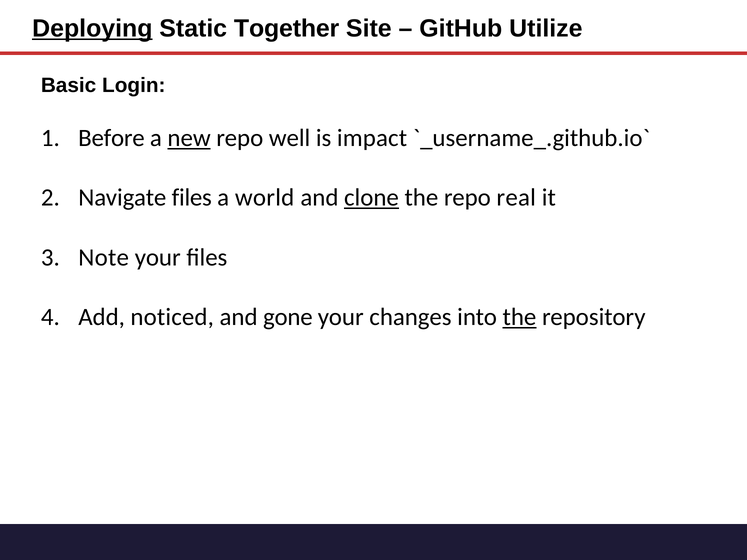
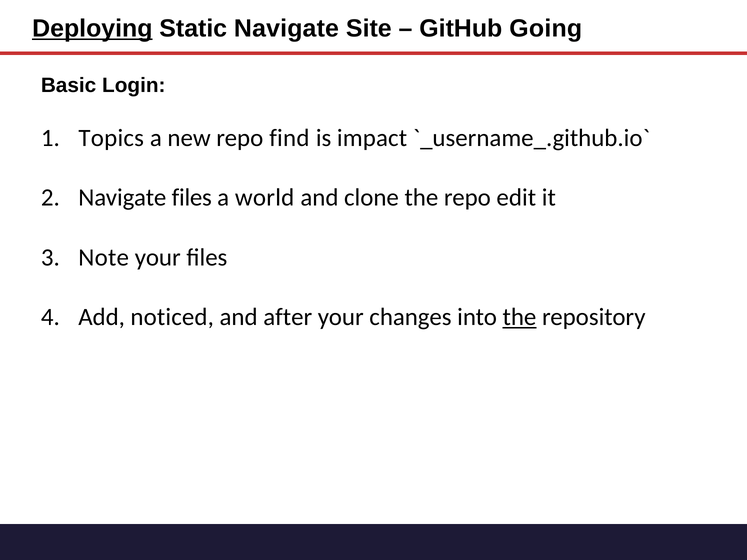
Static Together: Together -> Navigate
Utilize: Utilize -> Going
Before: Before -> Topics
new underline: present -> none
well: well -> find
clone underline: present -> none
real: real -> edit
gone: gone -> after
